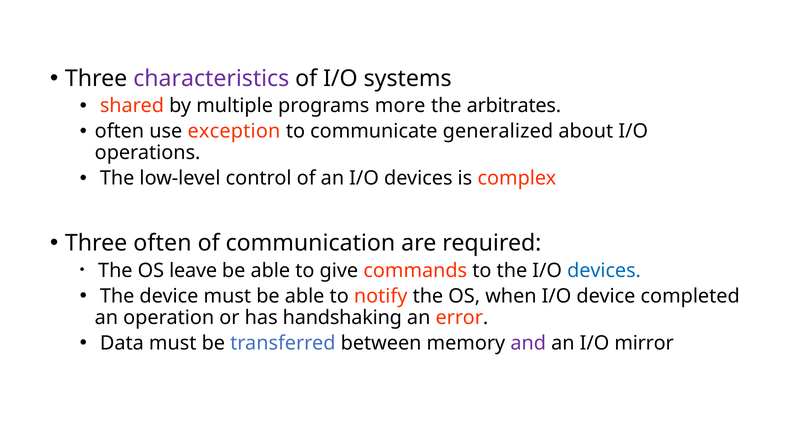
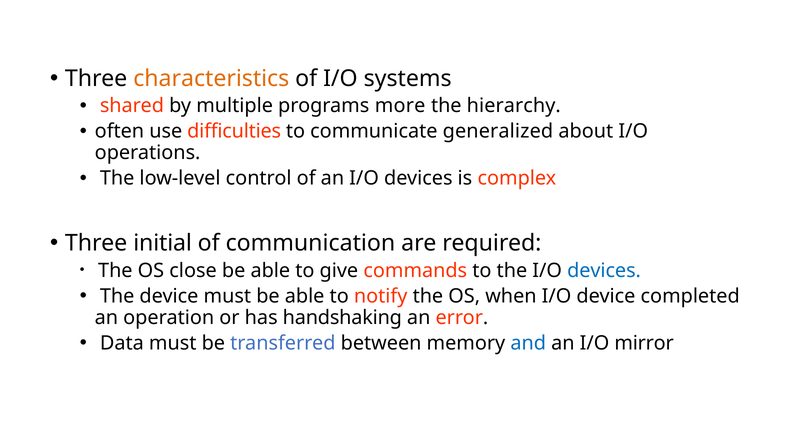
characteristics colour: purple -> orange
arbitrates: arbitrates -> hierarchy
exception: exception -> difficulties
Three often: often -> initial
leave: leave -> close
and colour: purple -> blue
